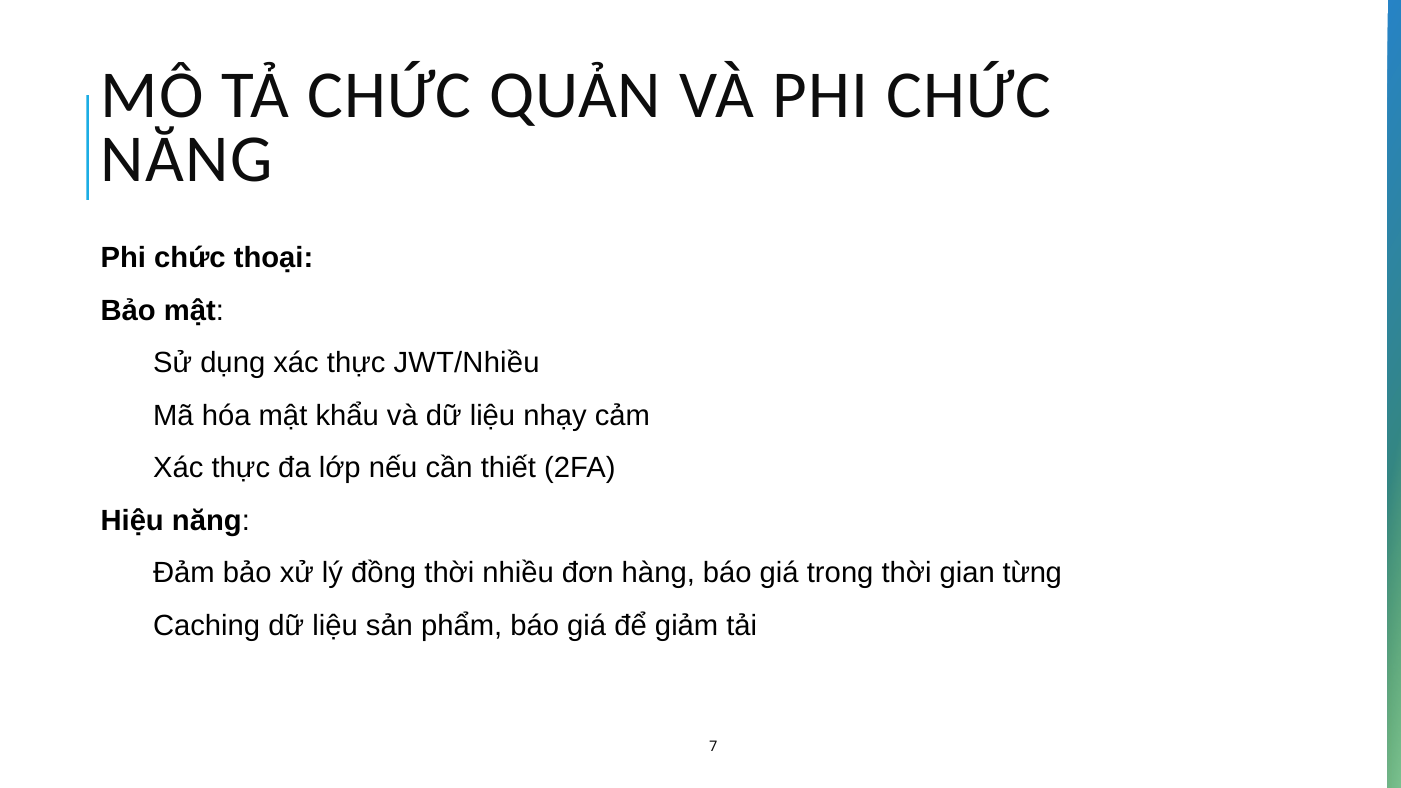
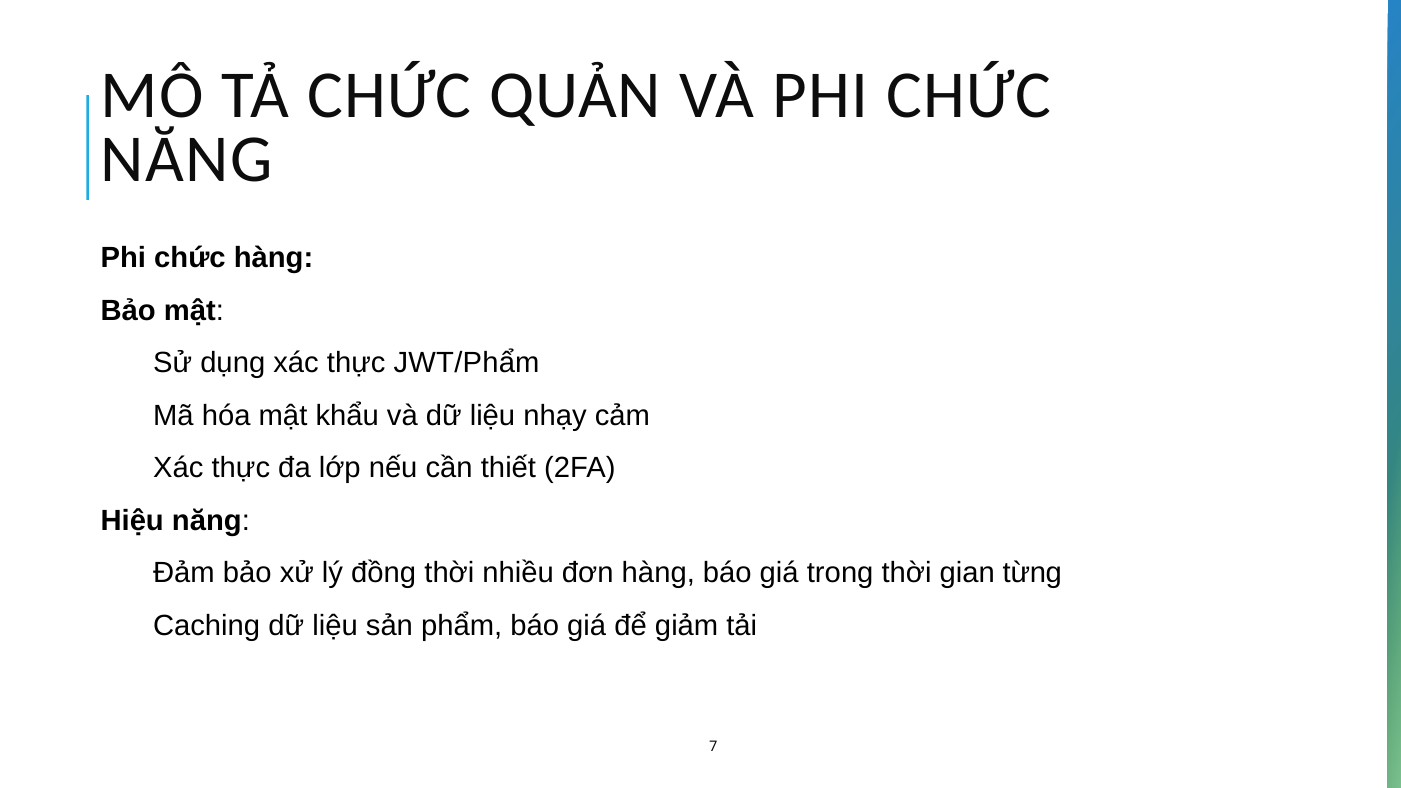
chức thoại: thoại -> hàng
JWT/Nhiều: JWT/Nhiều -> JWT/Phẩm
